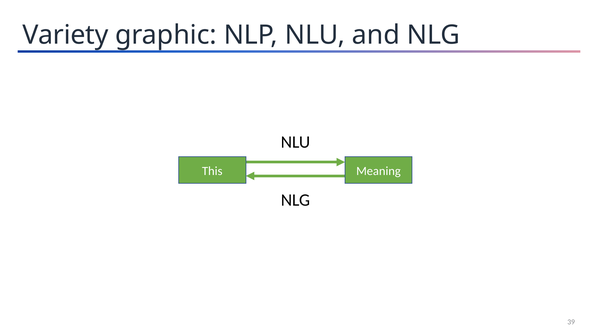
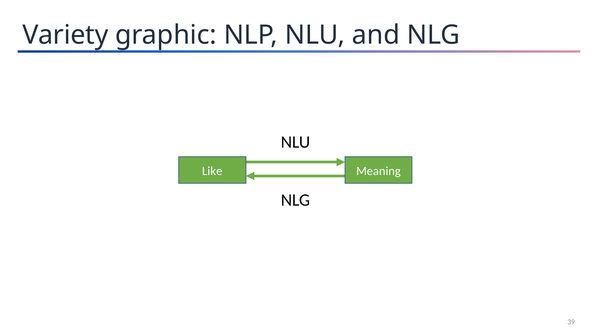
This: This -> Like
